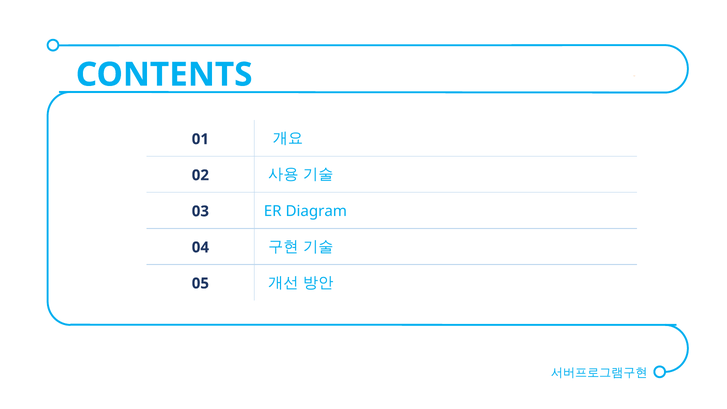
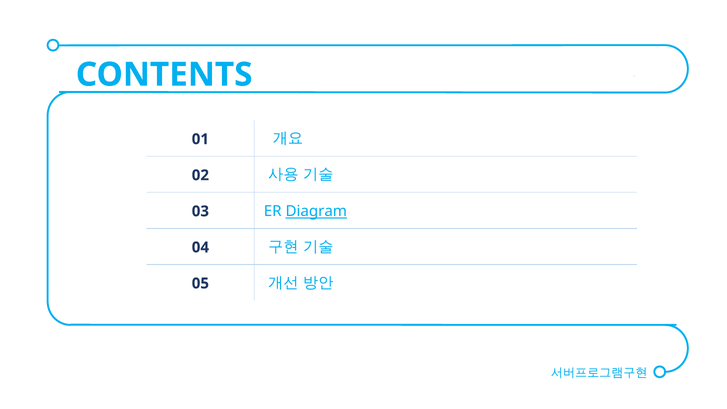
Diagram underline: none -> present
